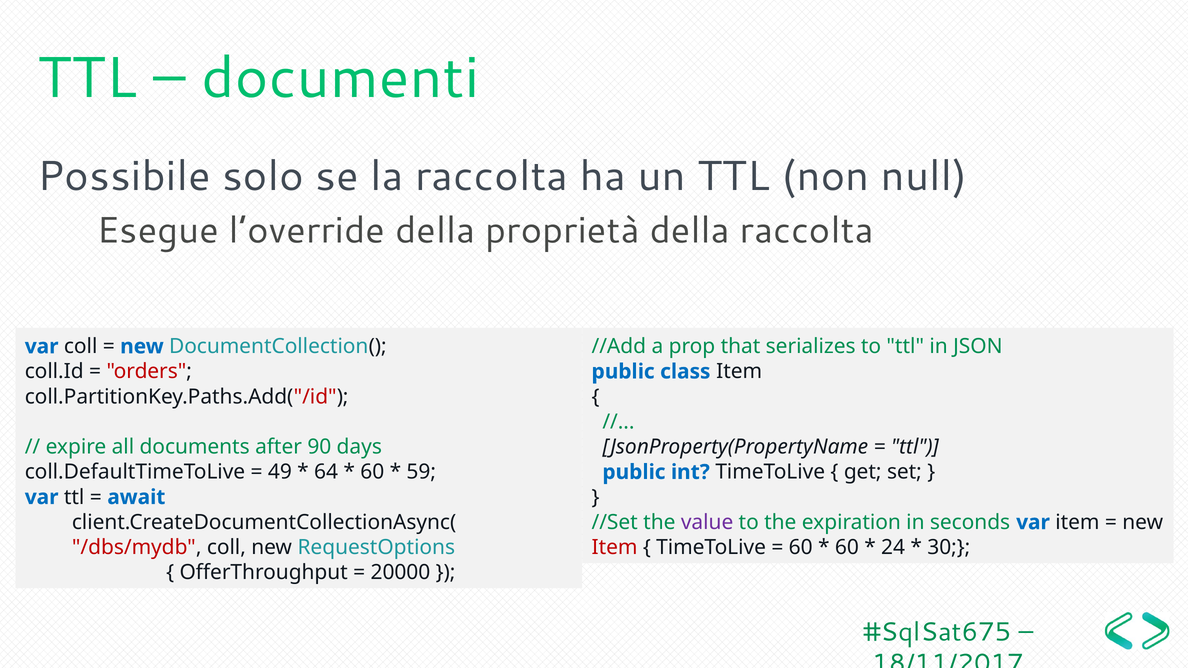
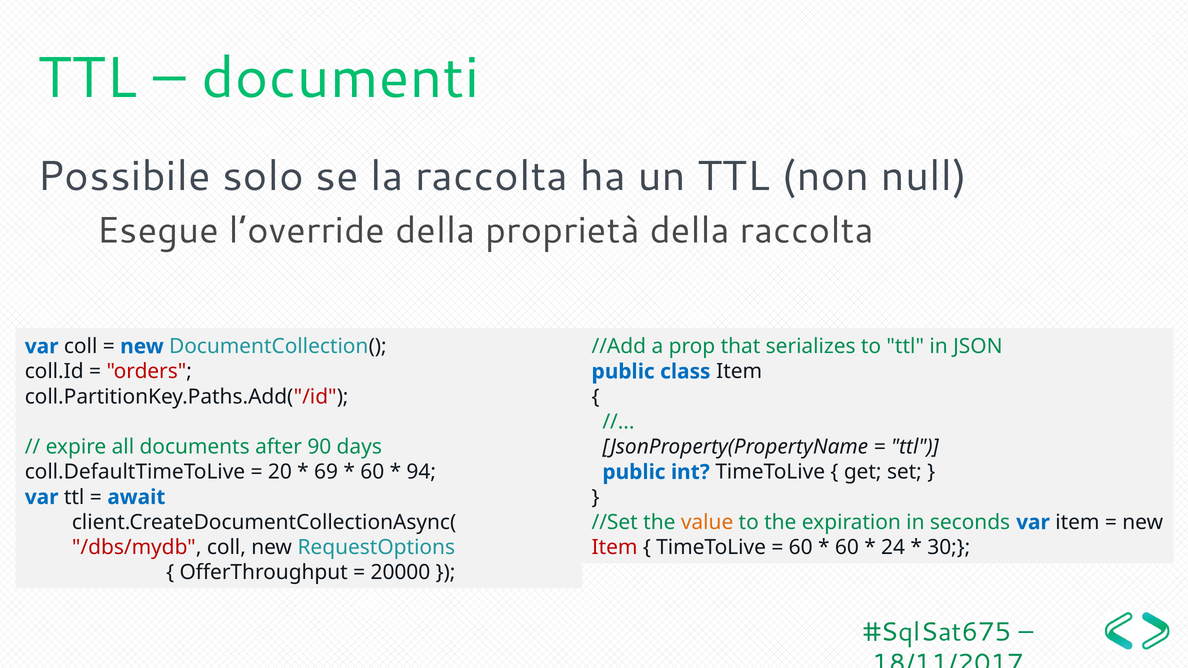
49: 49 -> 20
64: 64 -> 69
59: 59 -> 94
value colour: purple -> orange
